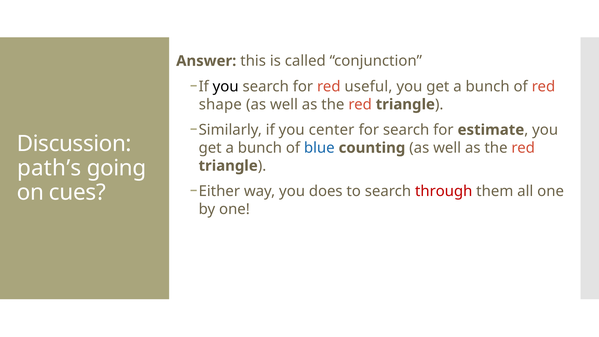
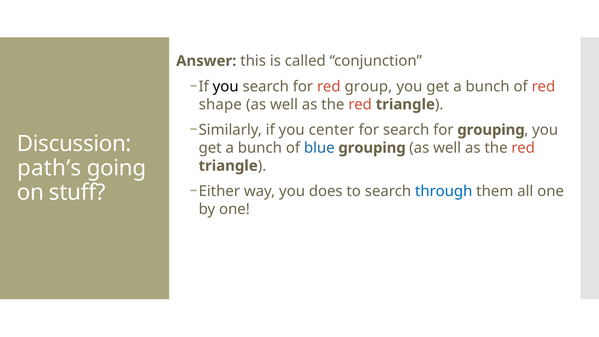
useful: useful -> group
for estimate: estimate -> grouping
blue counting: counting -> grouping
through colour: red -> blue
cues: cues -> stuff
